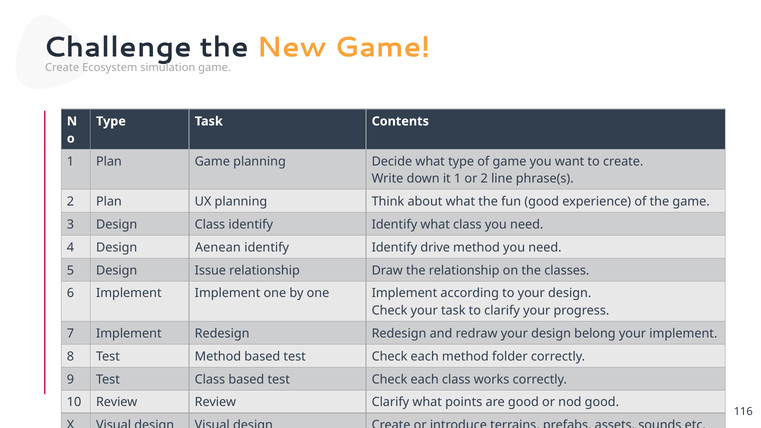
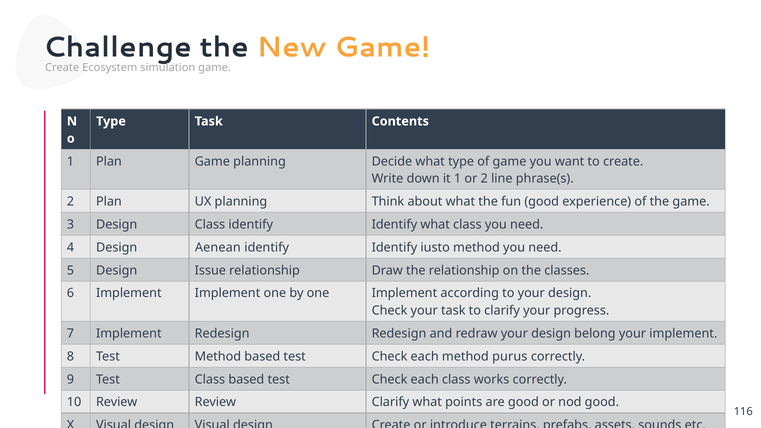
drive: drive -> iusto
folder: folder -> purus
